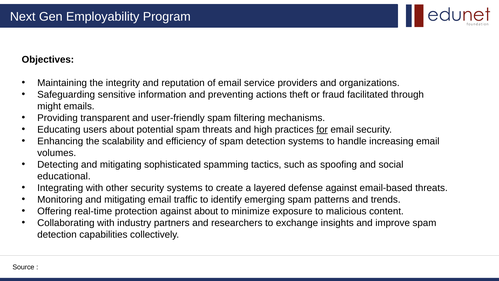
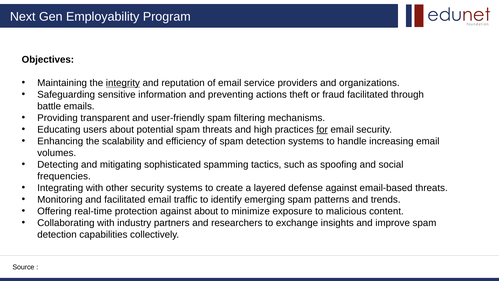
integrity underline: none -> present
might: might -> battle
educational: educational -> frequencies
Monitoring and mitigating: mitigating -> facilitated
